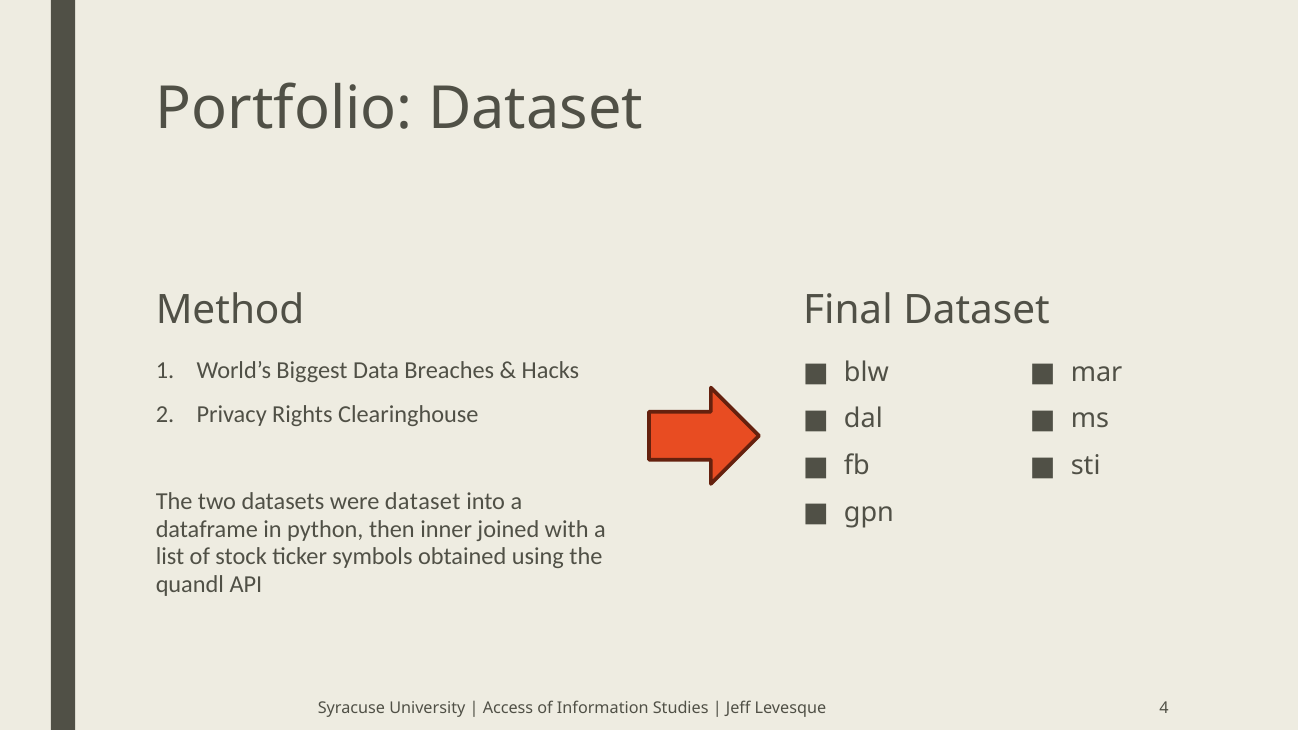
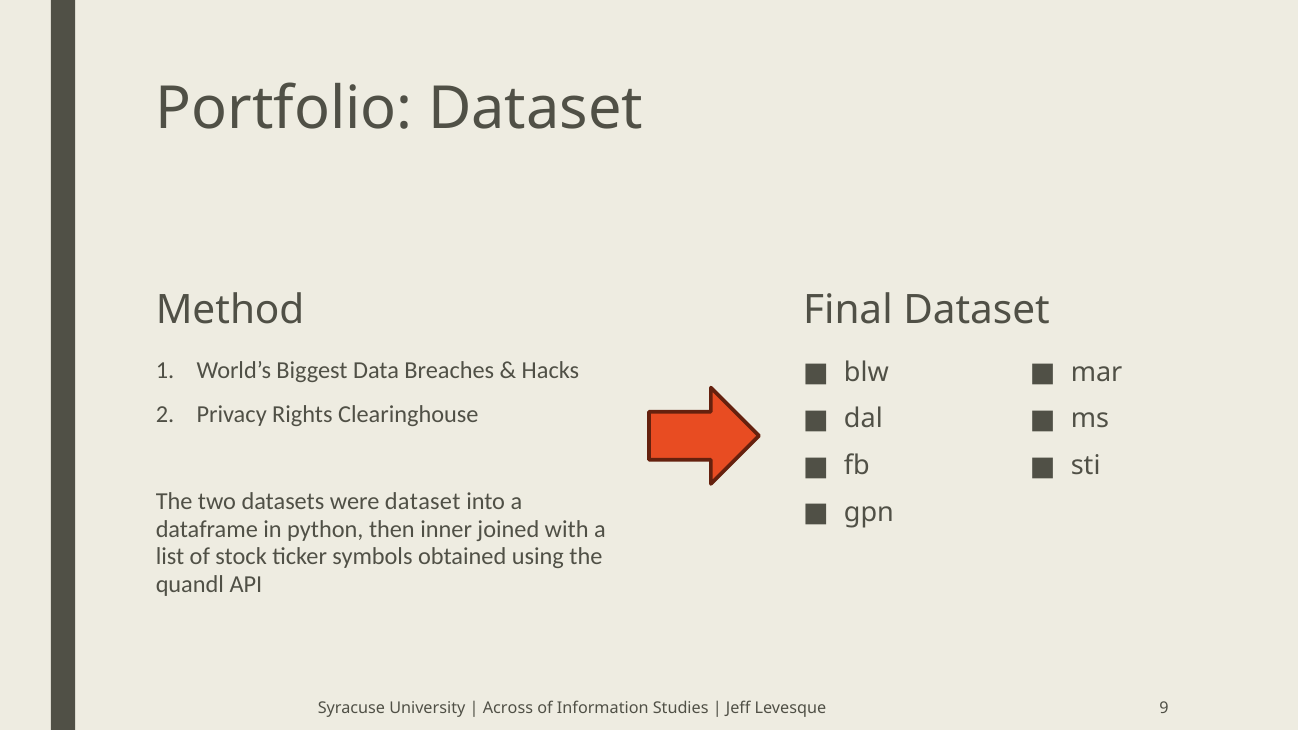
Access: Access -> Across
4: 4 -> 9
